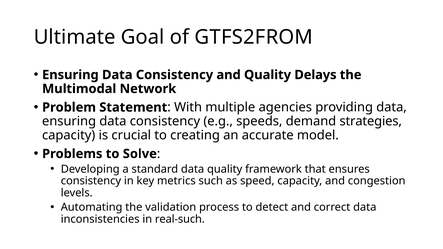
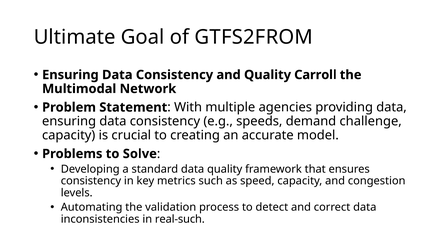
Delays: Delays -> Carroll
strategies: strategies -> challenge
